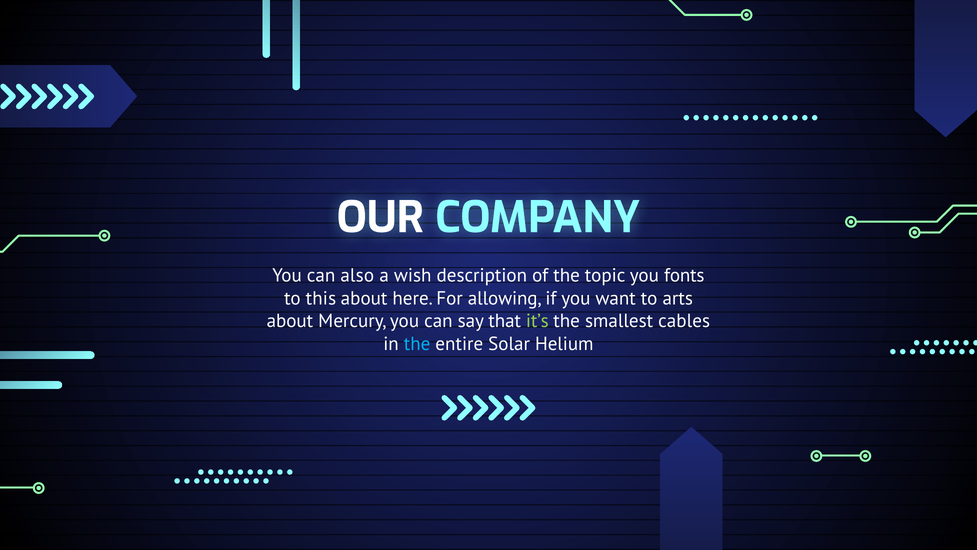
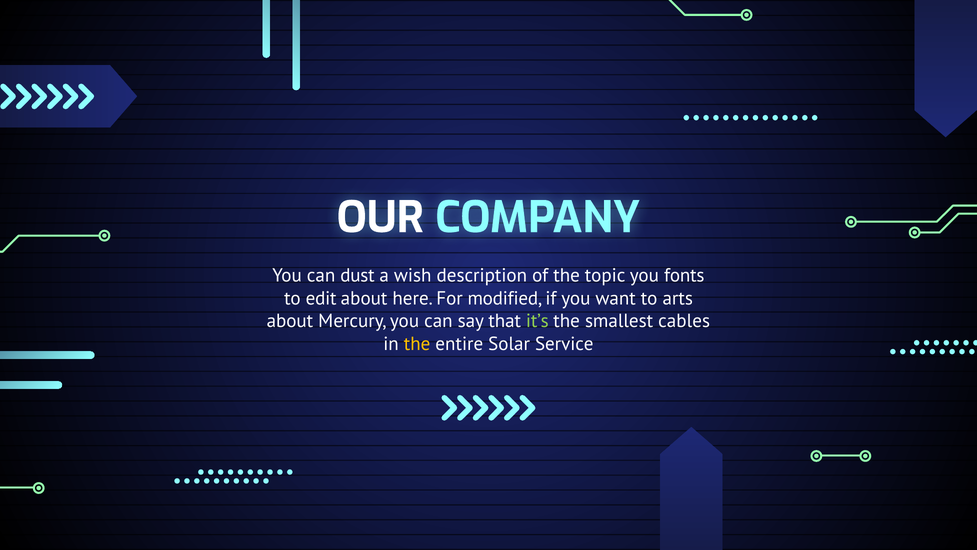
also: also -> dust
this: this -> edit
allowing: allowing -> modified
the at (417, 344) colour: light blue -> yellow
Helium: Helium -> Service
